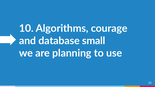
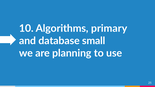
courage: courage -> primary
